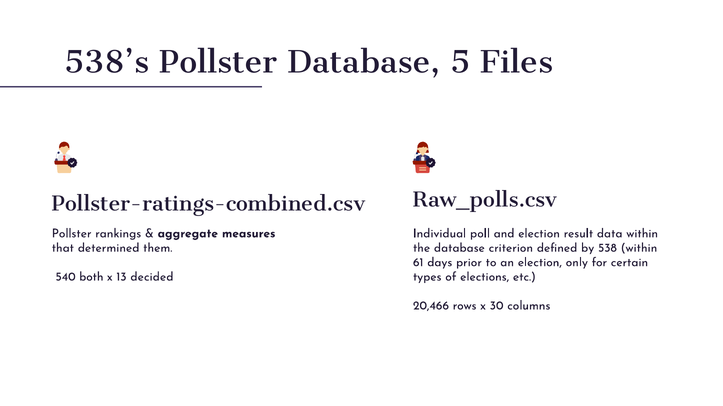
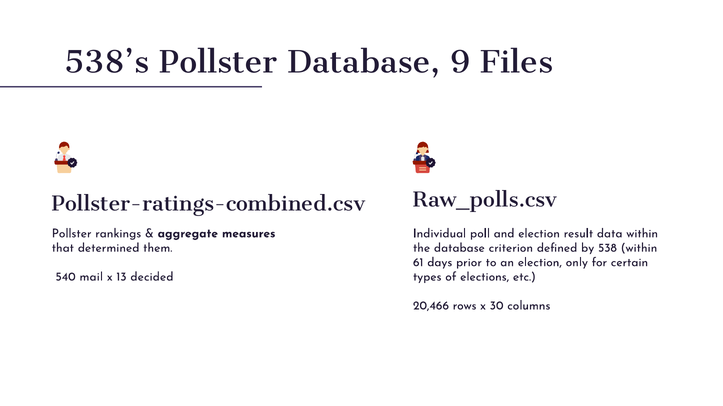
5: 5 -> 9
both: both -> mail
